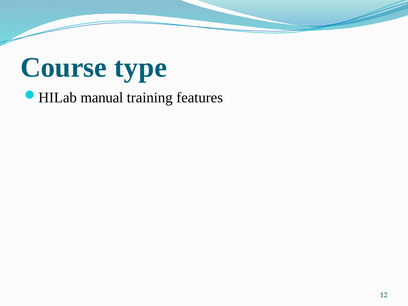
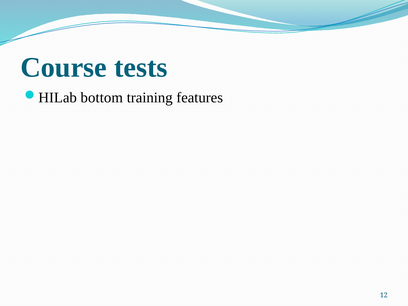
type: type -> tests
manual: manual -> bottom
